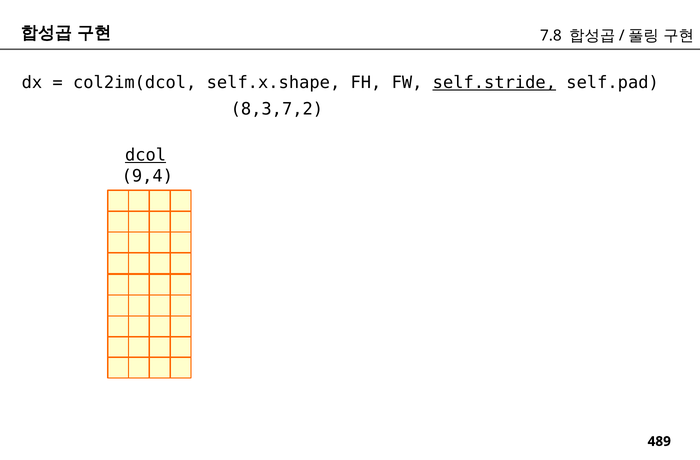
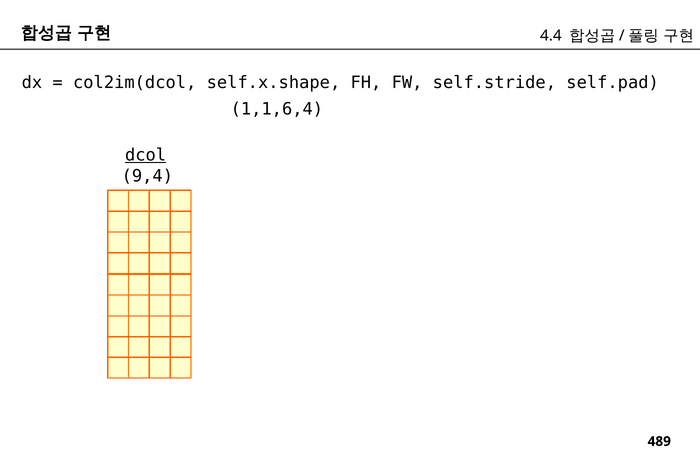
7.8: 7.8 -> 4.4
self.stride underline: present -> none
8,3,7,2: 8,3,7,2 -> 1,1,6,4
